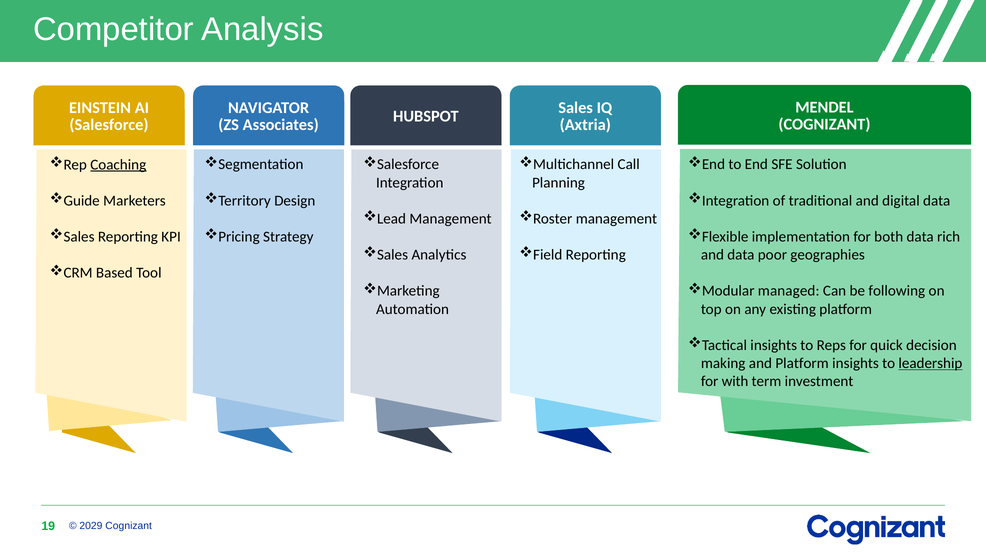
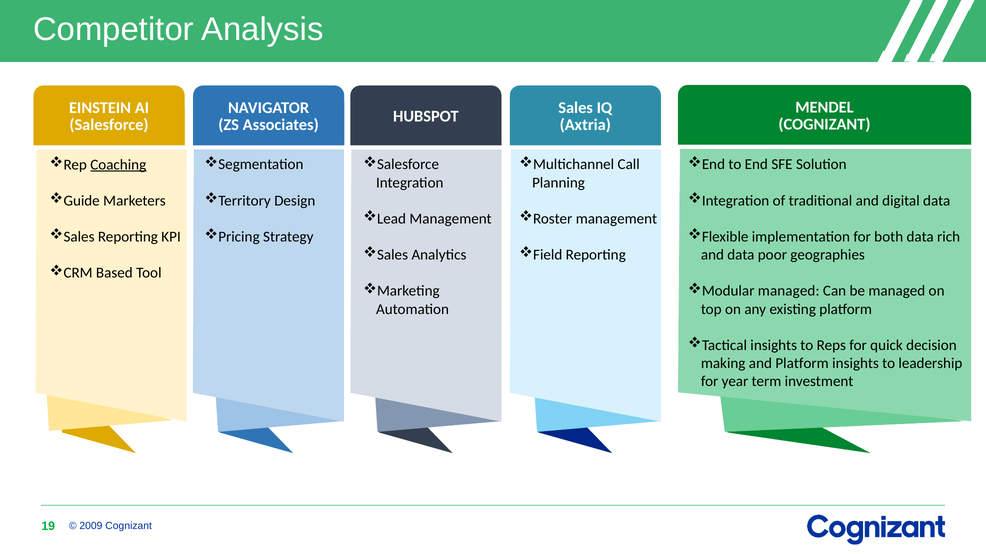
be following: following -> managed
leadership underline: present -> none
with: with -> year
2029: 2029 -> 2009
